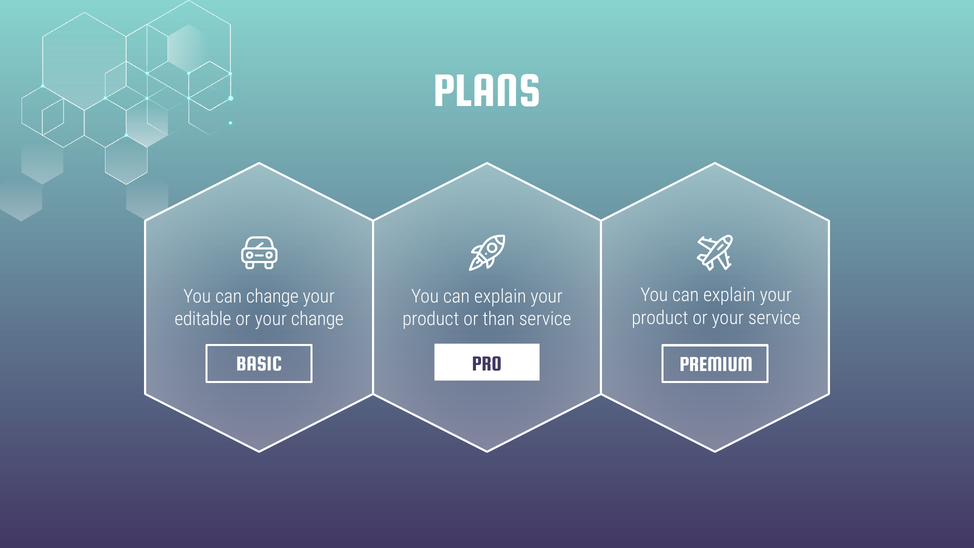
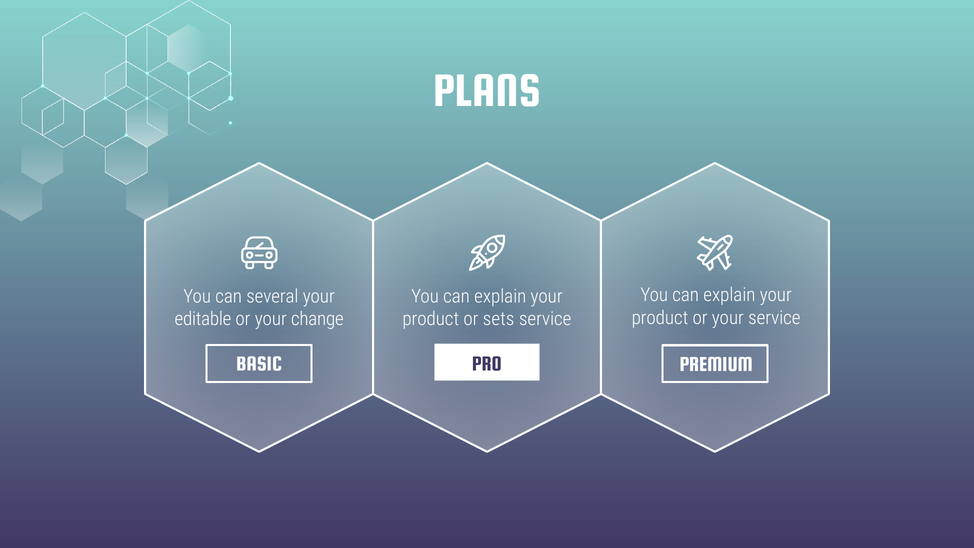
can change: change -> several
than: than -> sets
